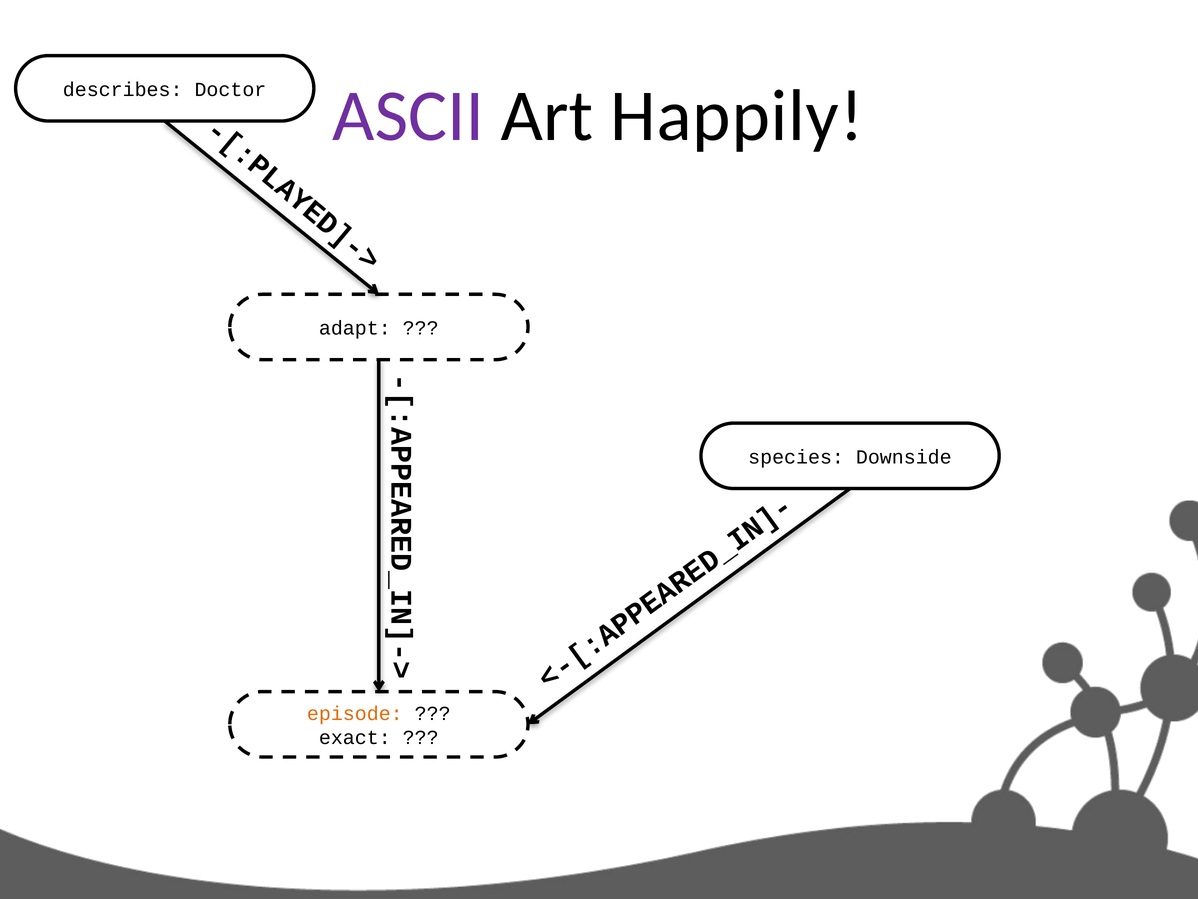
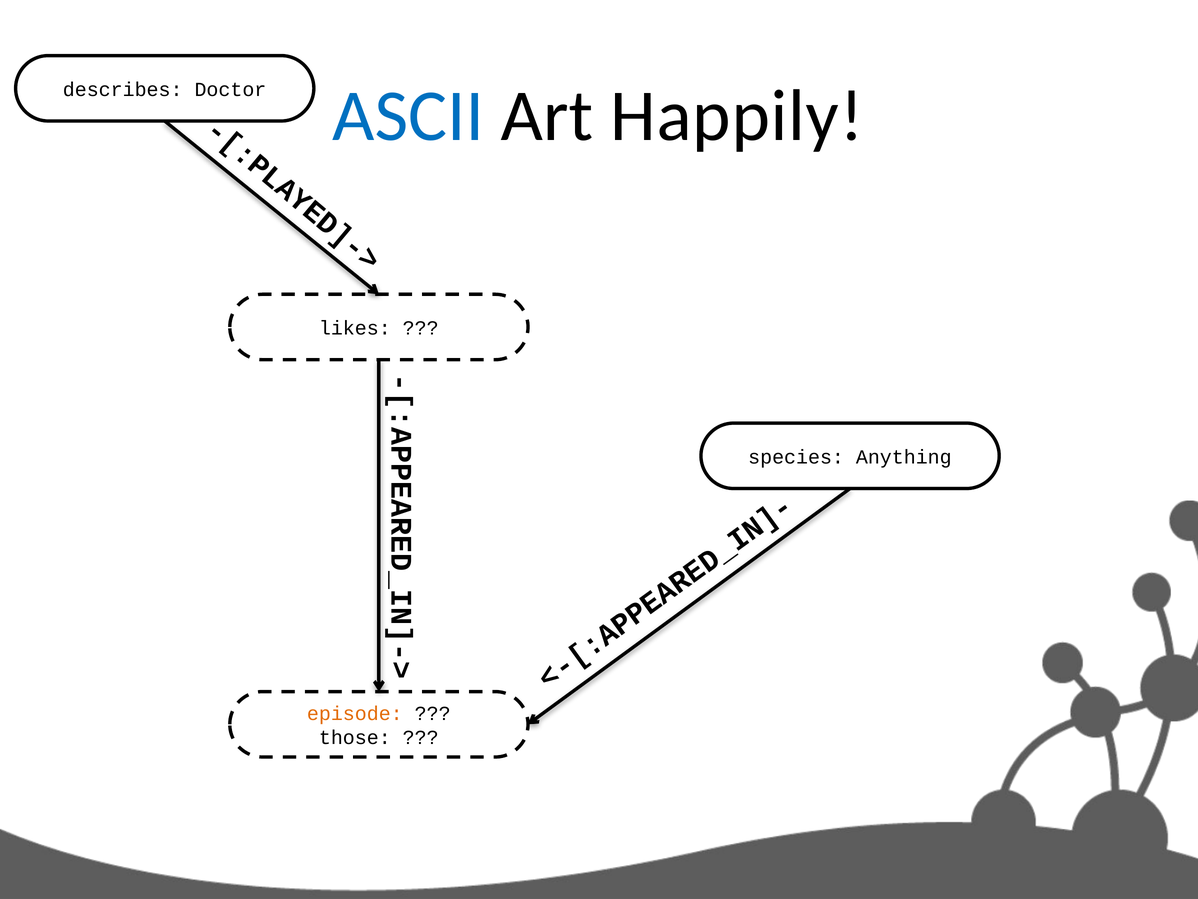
ASCII colour: purple -> blue
adapt: adapt -> likes
Downside: Downside -> Anything
exact: exact -> those
